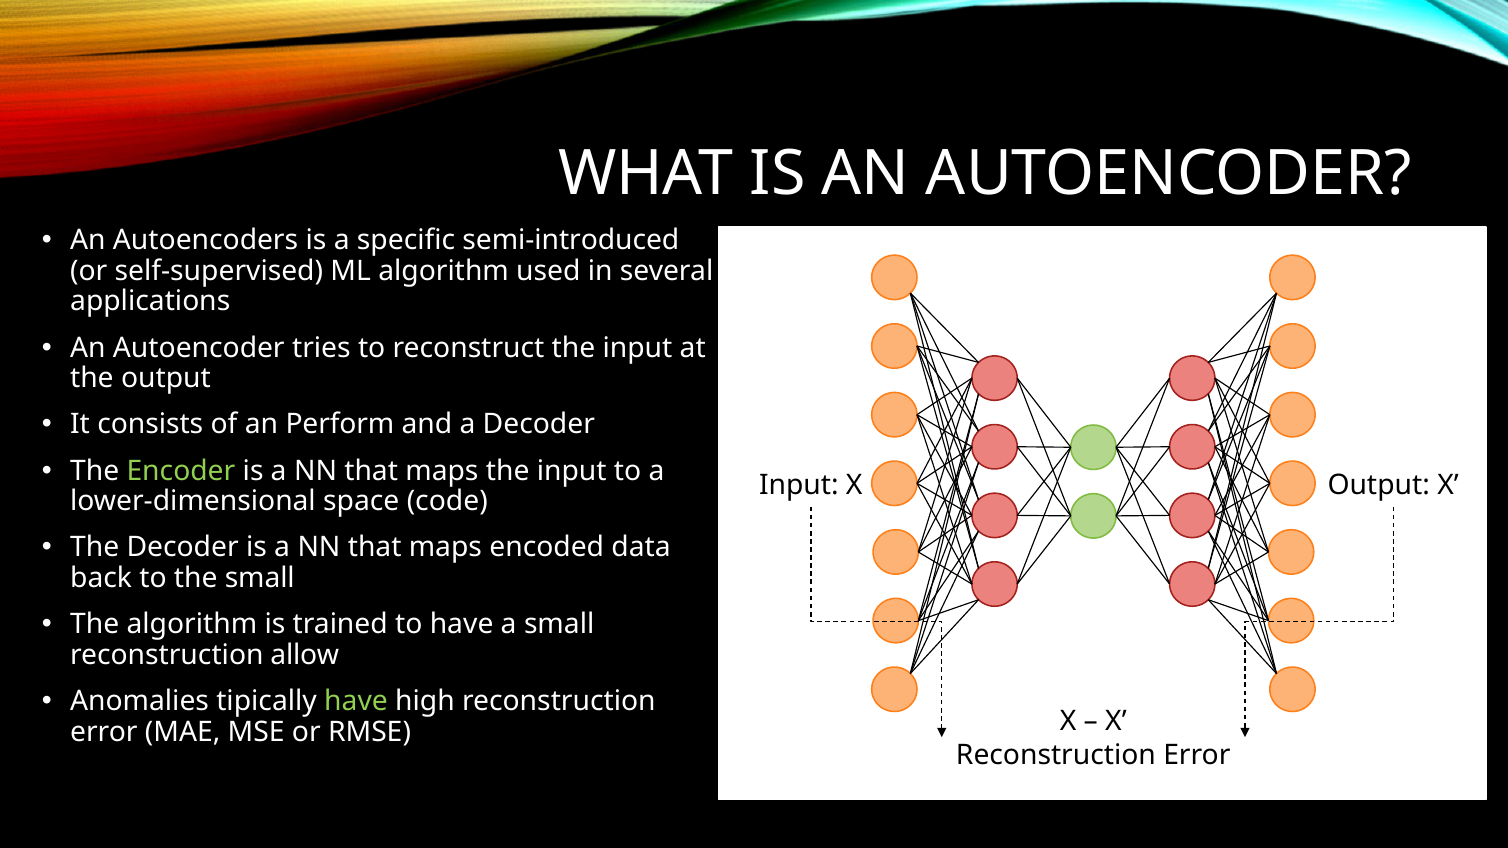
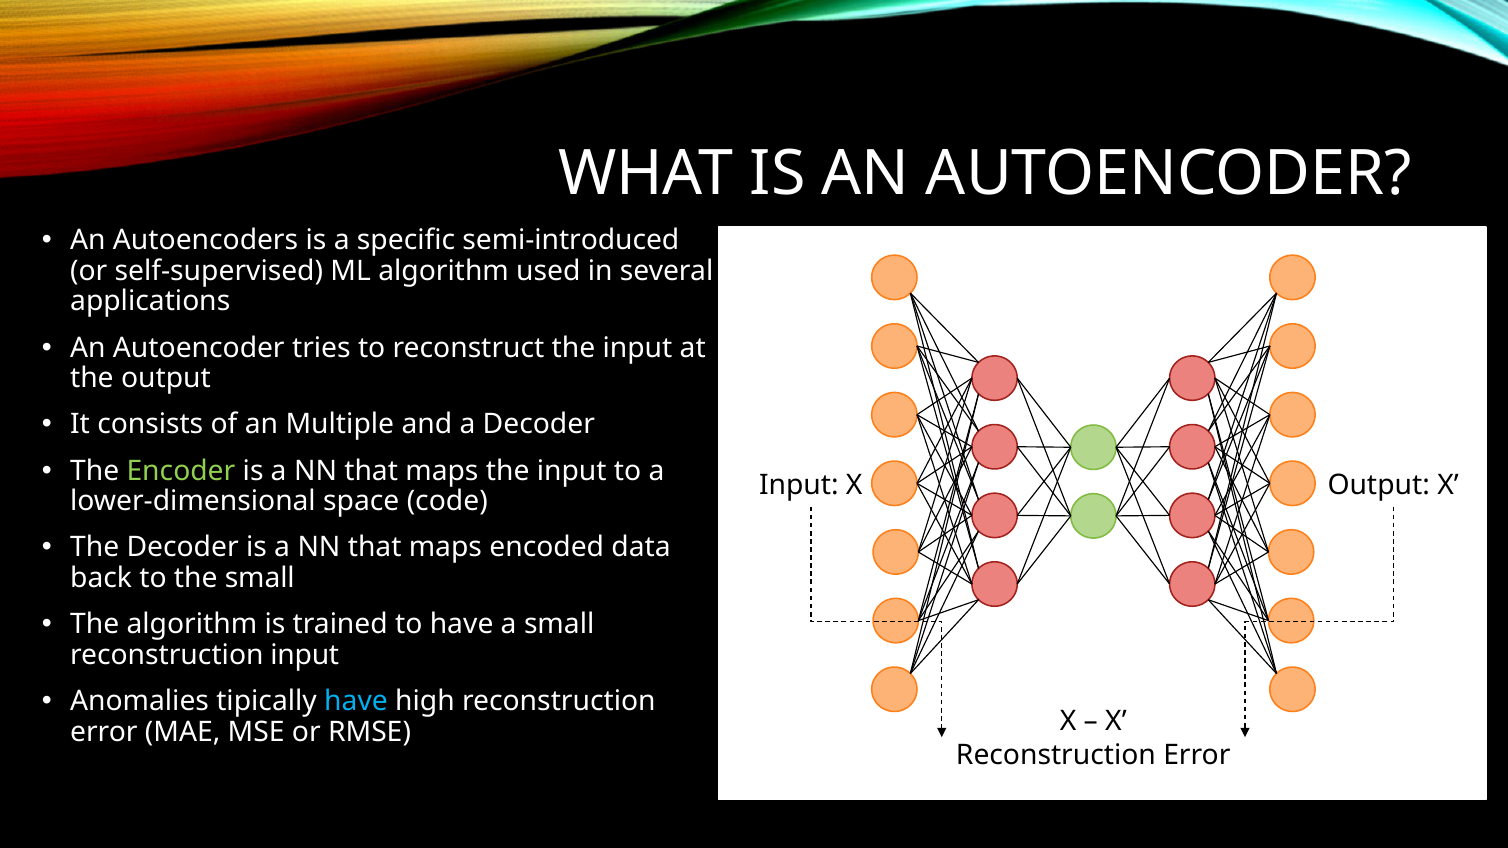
Perform: Perform -> Multiple
reconstruction allow: allow -> input
have at (356, 701) colour: light green -> light blue
